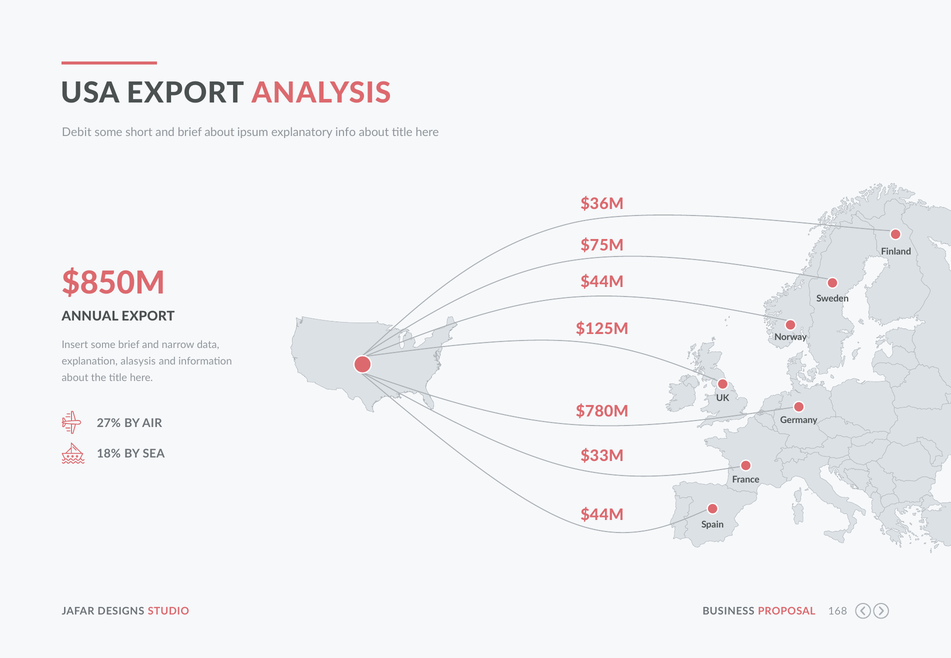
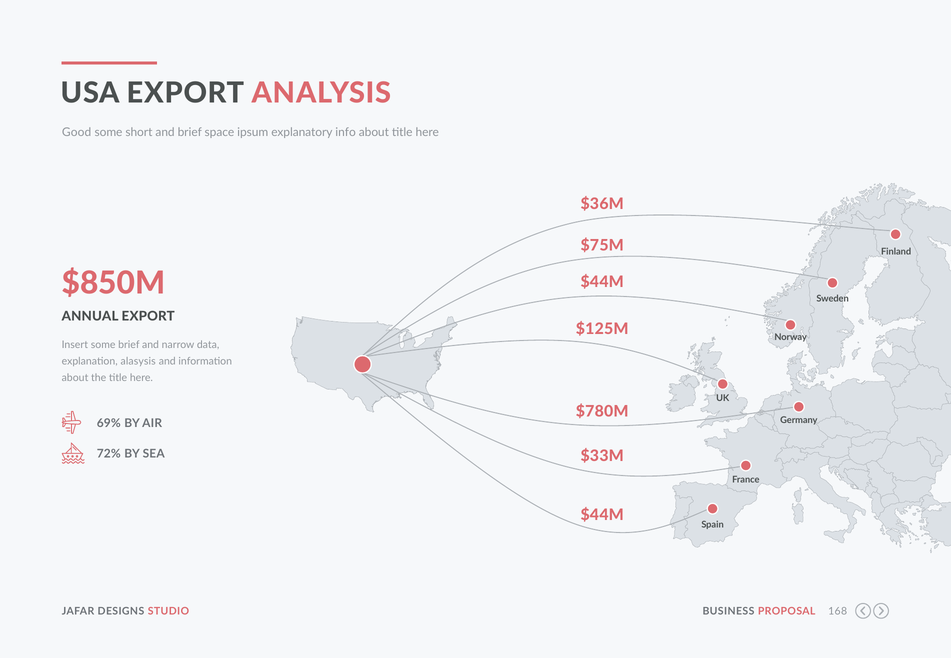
Debit: Debit -> Good
brief about: about -> space
27%: 27% -> 69%
18%: 18% -> 72%
